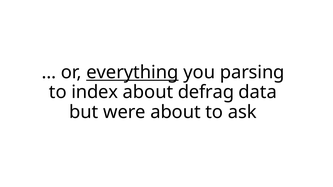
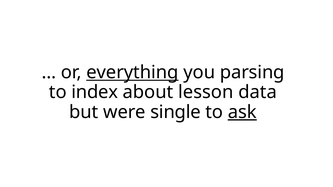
defrag: defrag -> lesson
were about: about -> single
ask underline: none -> present
